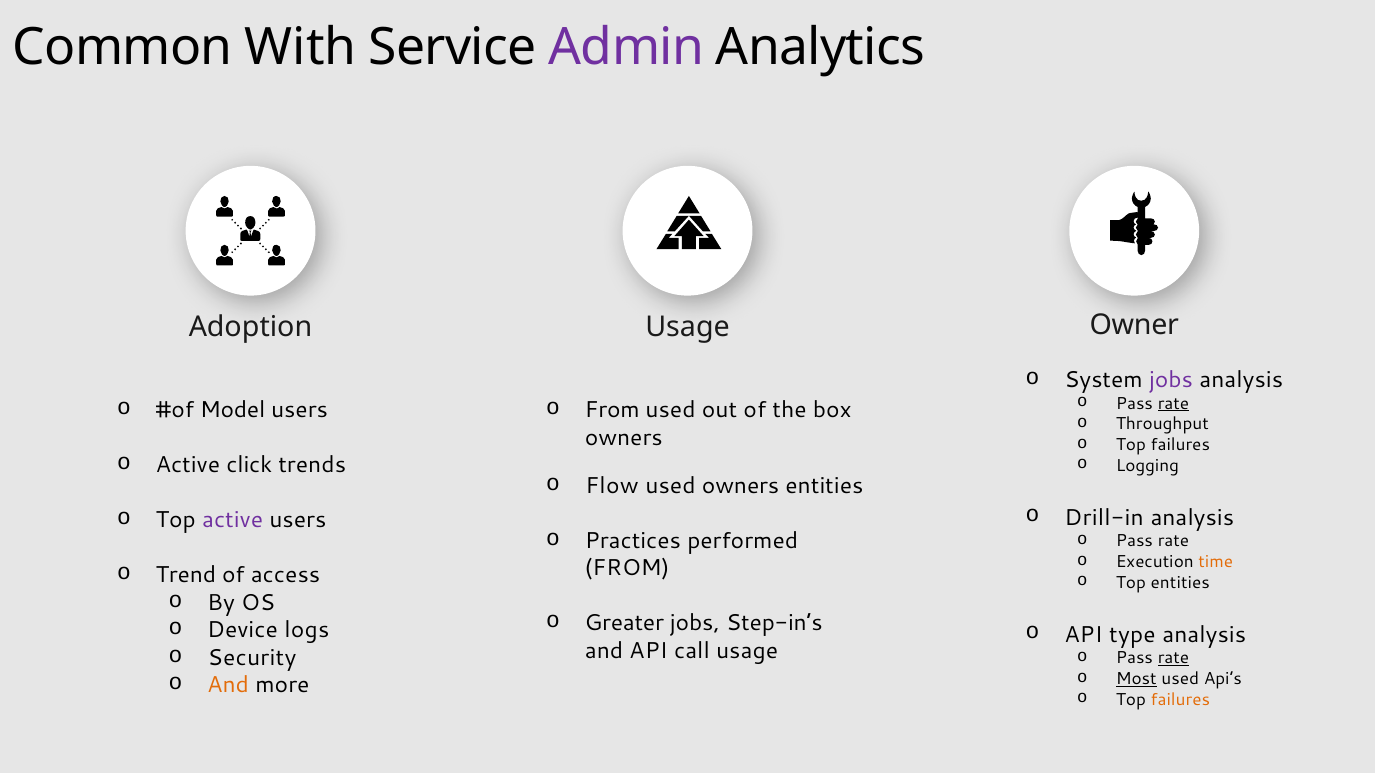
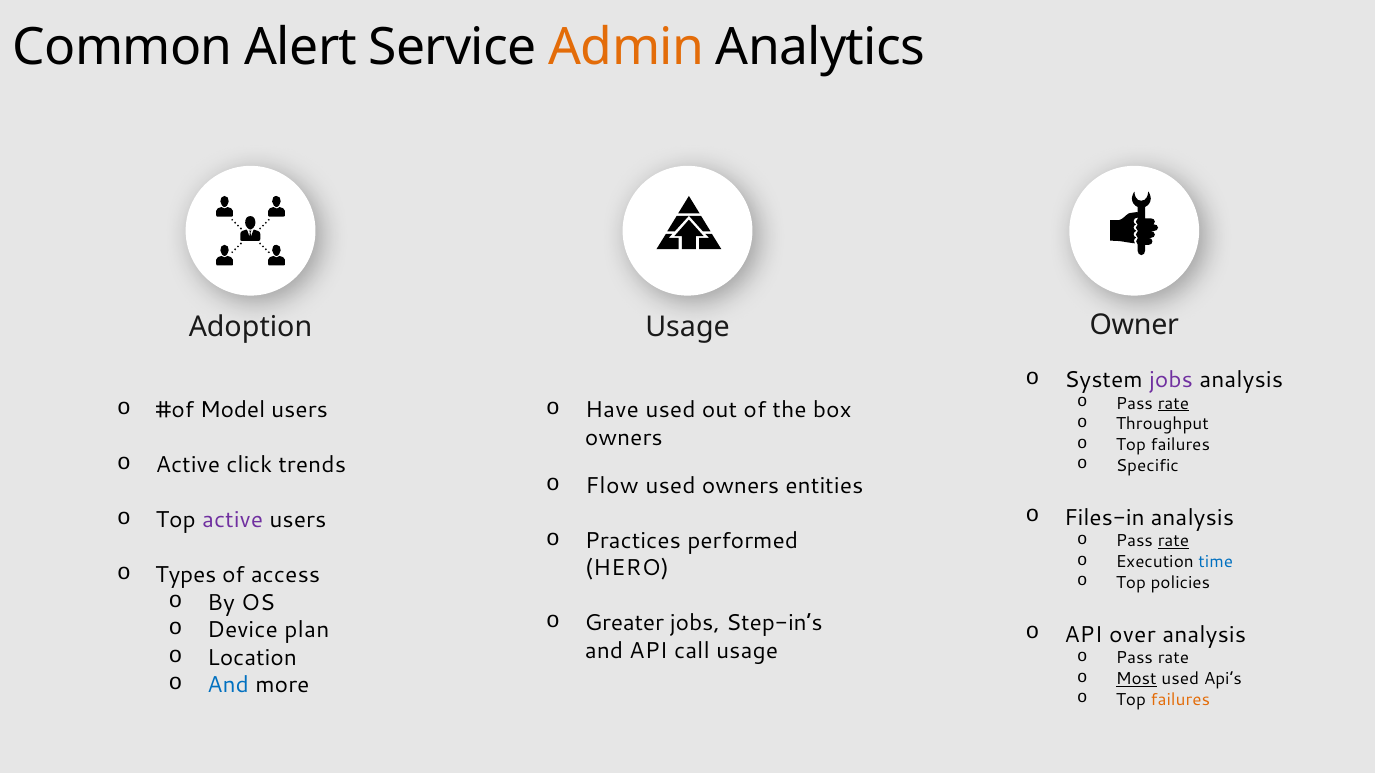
With: With -> Alert
Admin colour: purple -> orange
From at (612, 411): From -> Have
Logging: Logging -> Specific
Drill-in: Drill-in -> Files-in
rate at (1173, 542) underline: none -> present
time colour: orange -> blue
FROM at (627, 569): FROM -> HERO
Trend: Trend -> Types
Top entities: entities -> policies
logs: logs -> plan
type: type -> over
Security: Security -> Location
rate at (1173, 659) underline: present -> none
And at (228, 686) colour: orange -> blue
